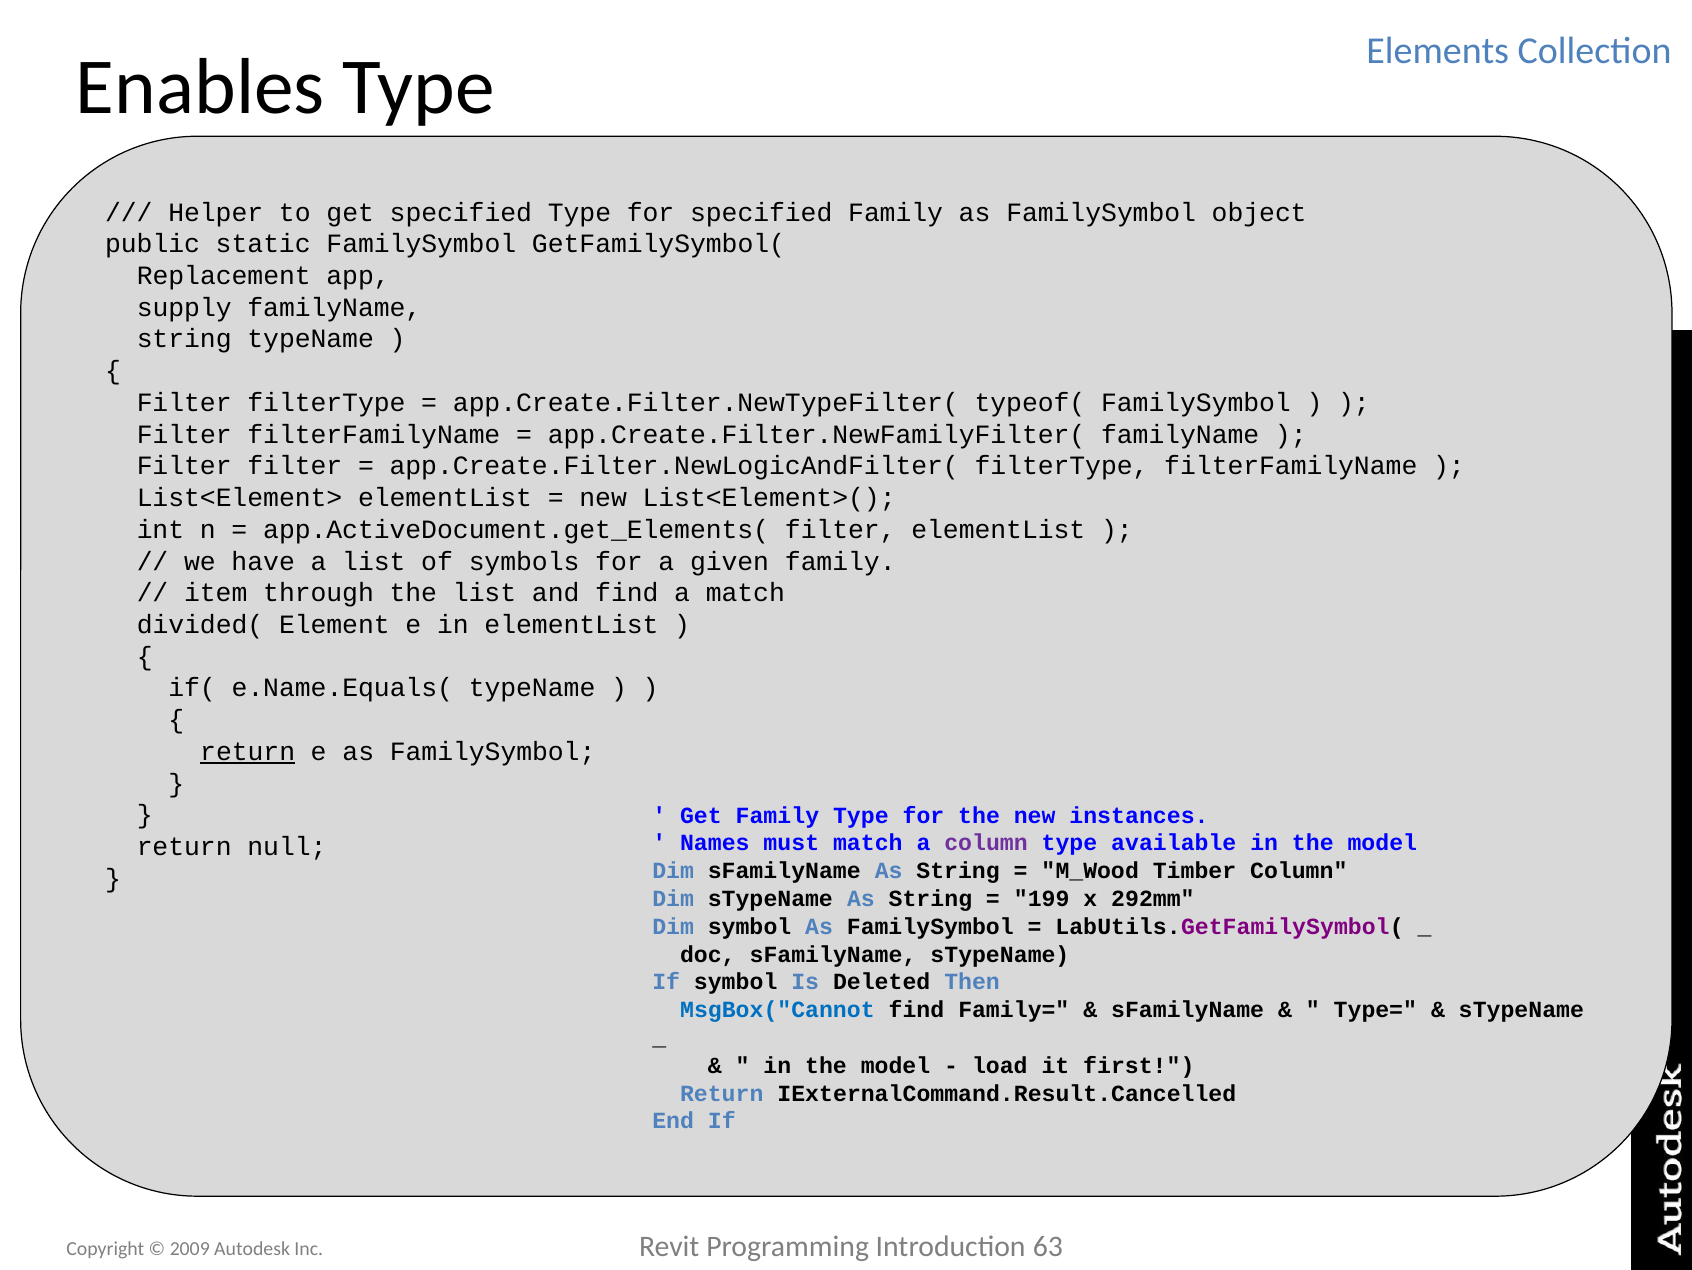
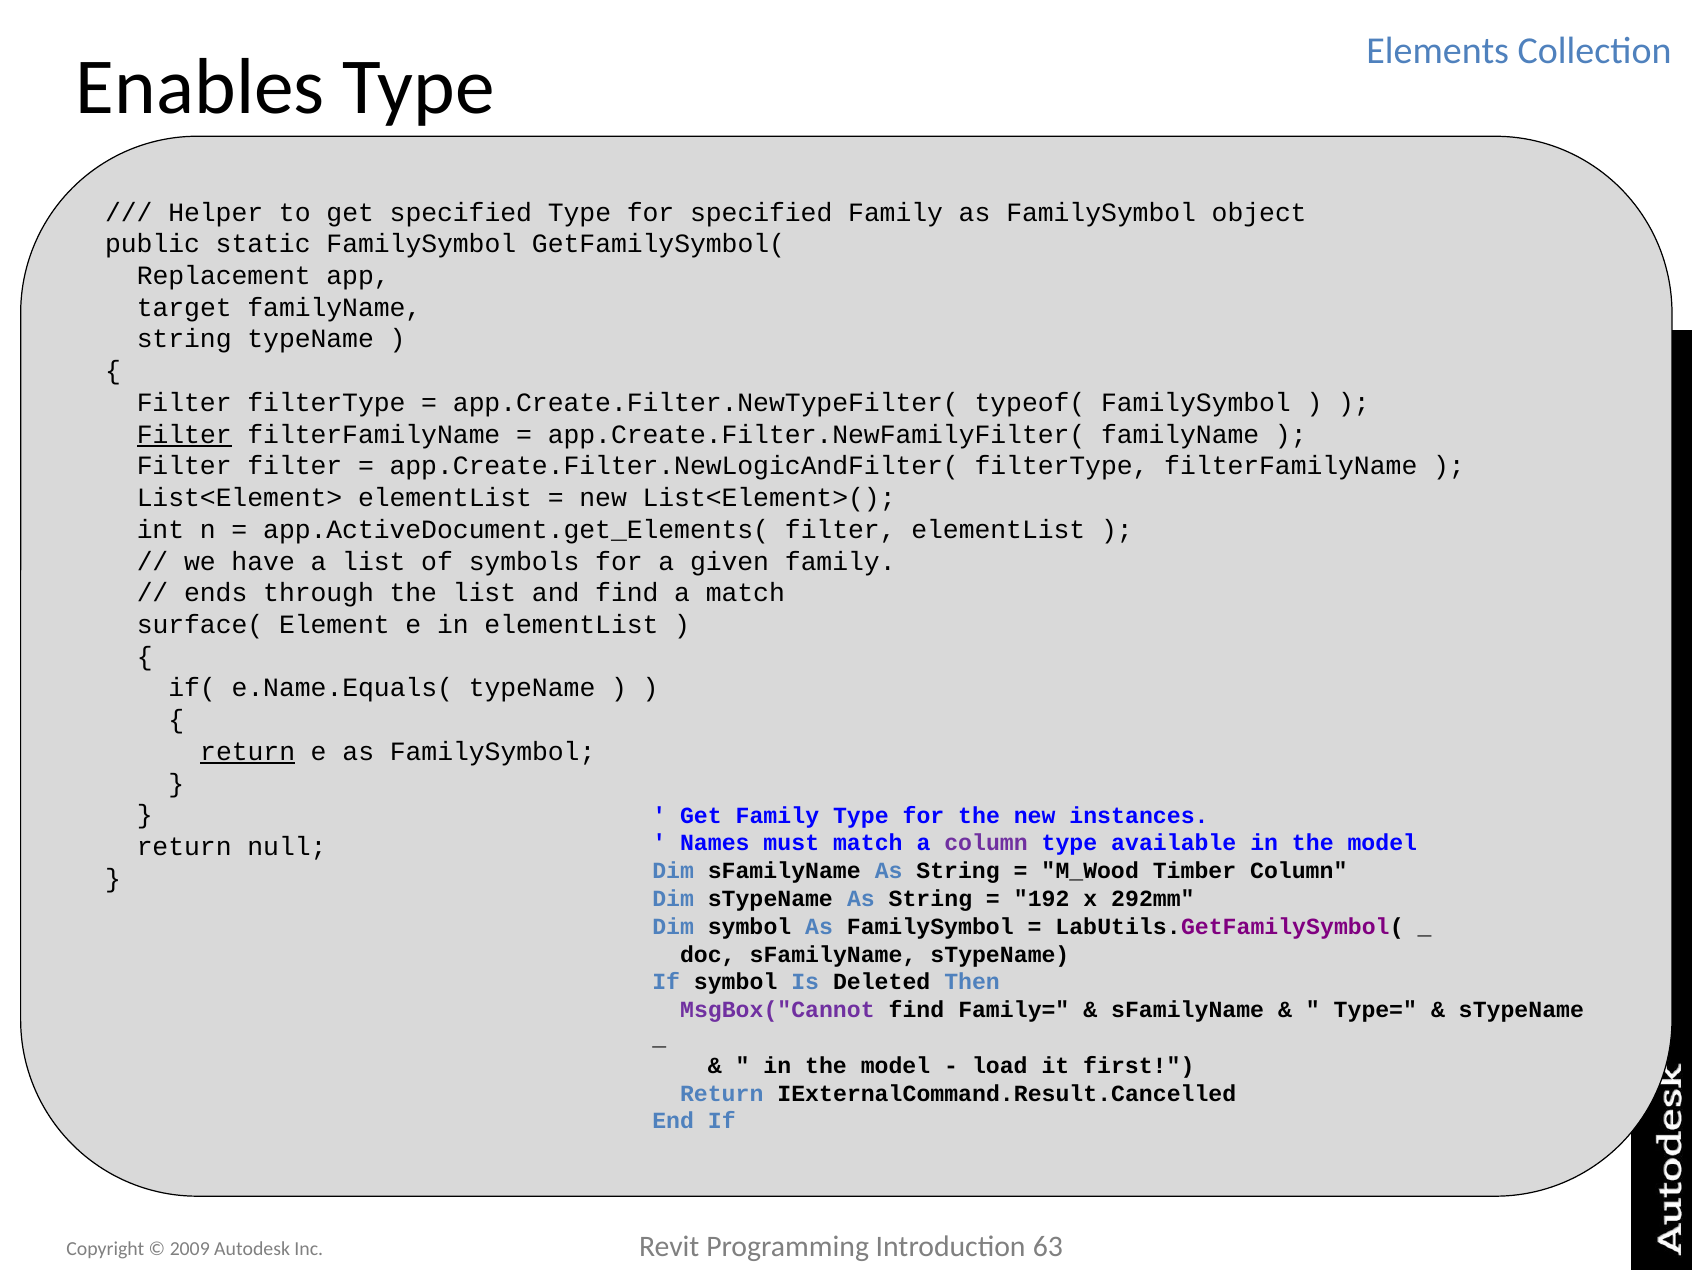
supply: supply -> target
Filter at (184, 434) underline: none -> present
item: item -> ends
divided(: divided( -> surface(
199: 199 -> 192
MsgBox("Cannot colour: blue -> purple
